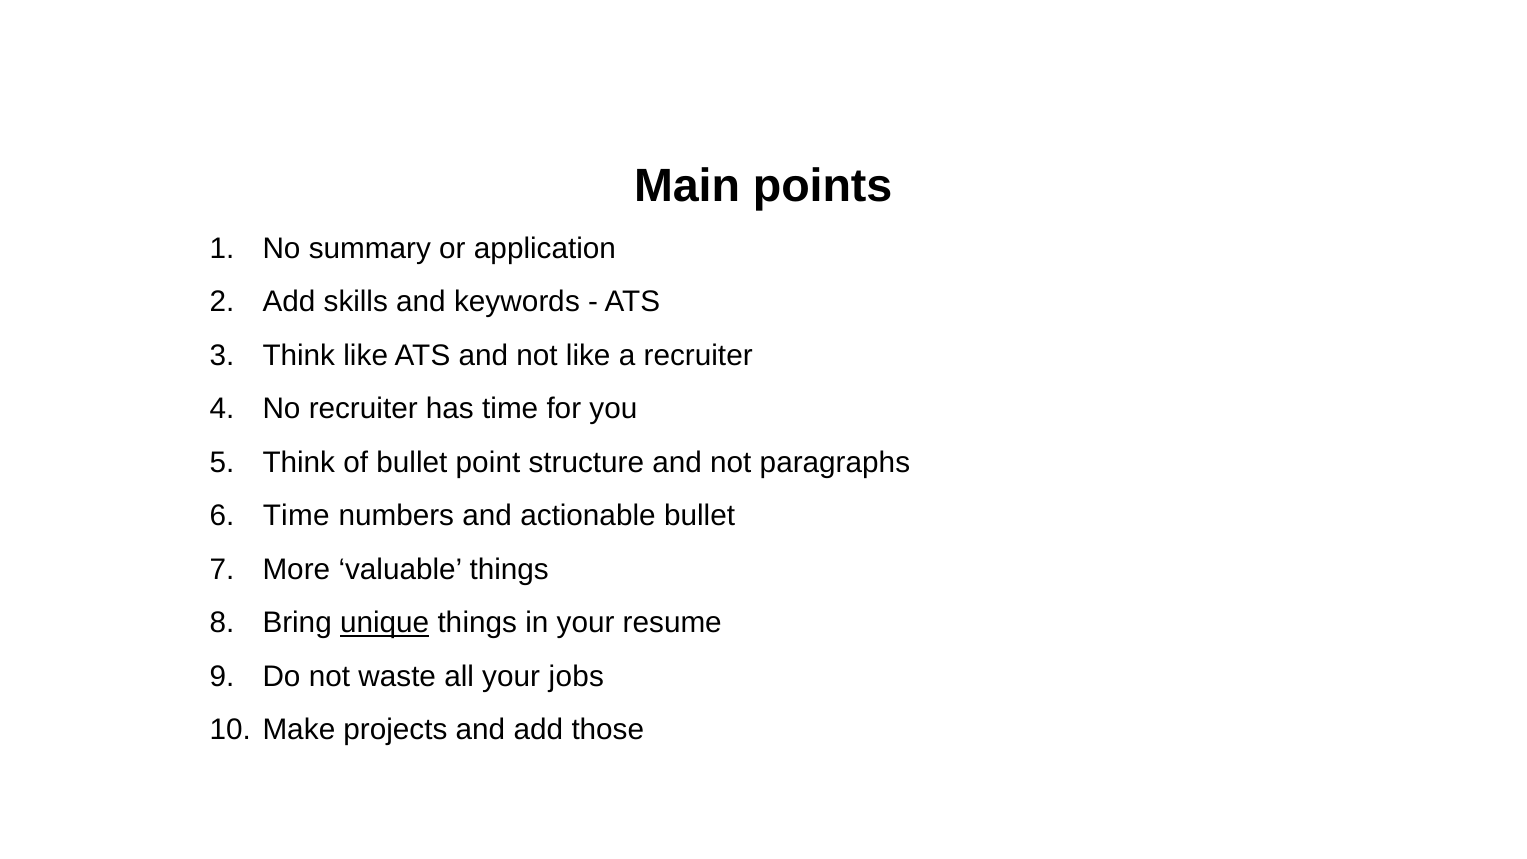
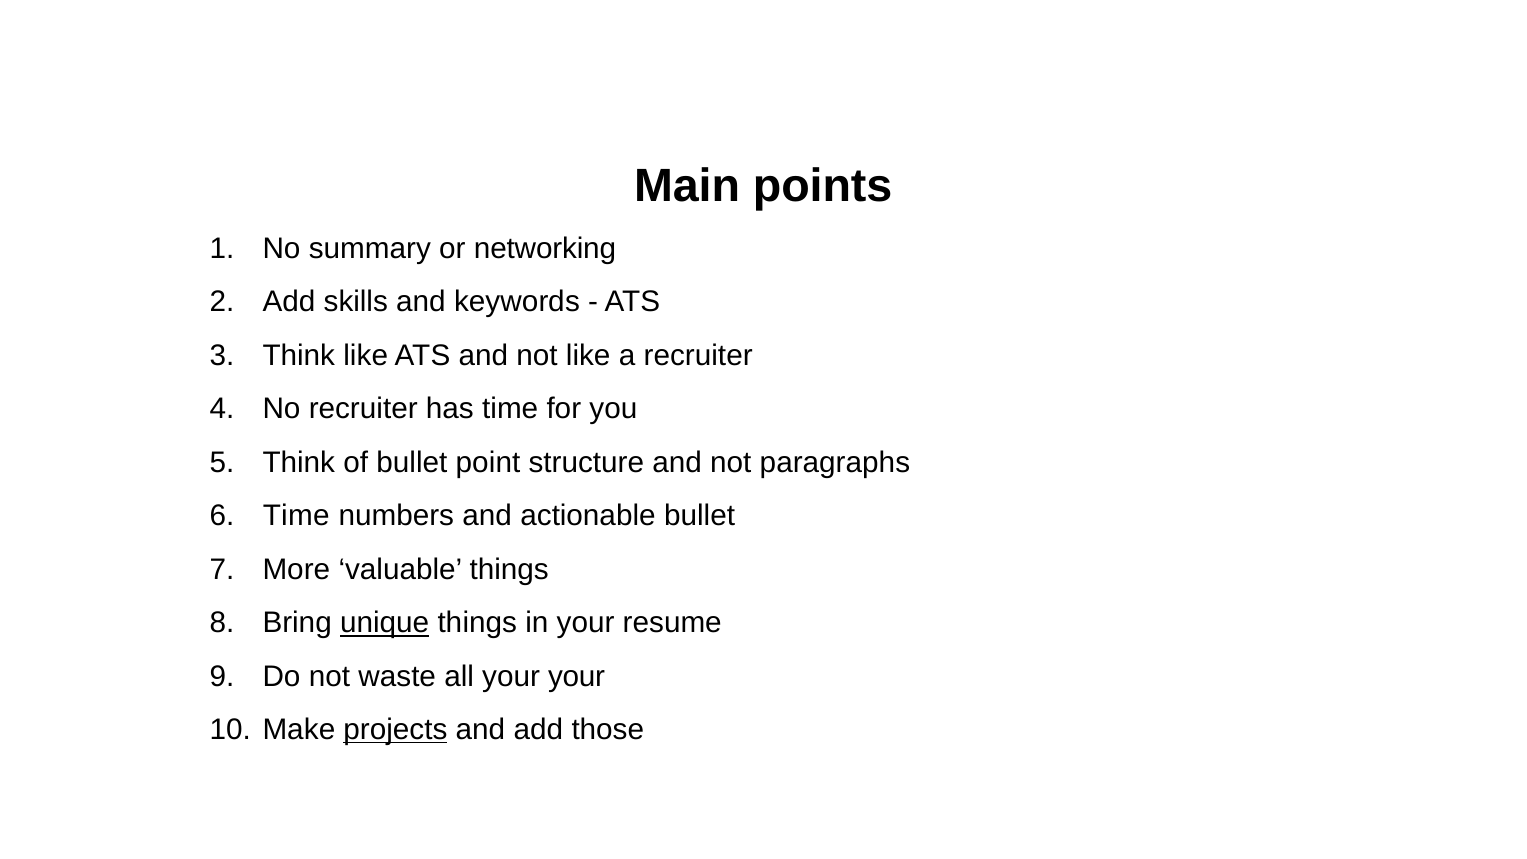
application: application -> networking
your jobs: jobs -> your
projects underline: none -> present
